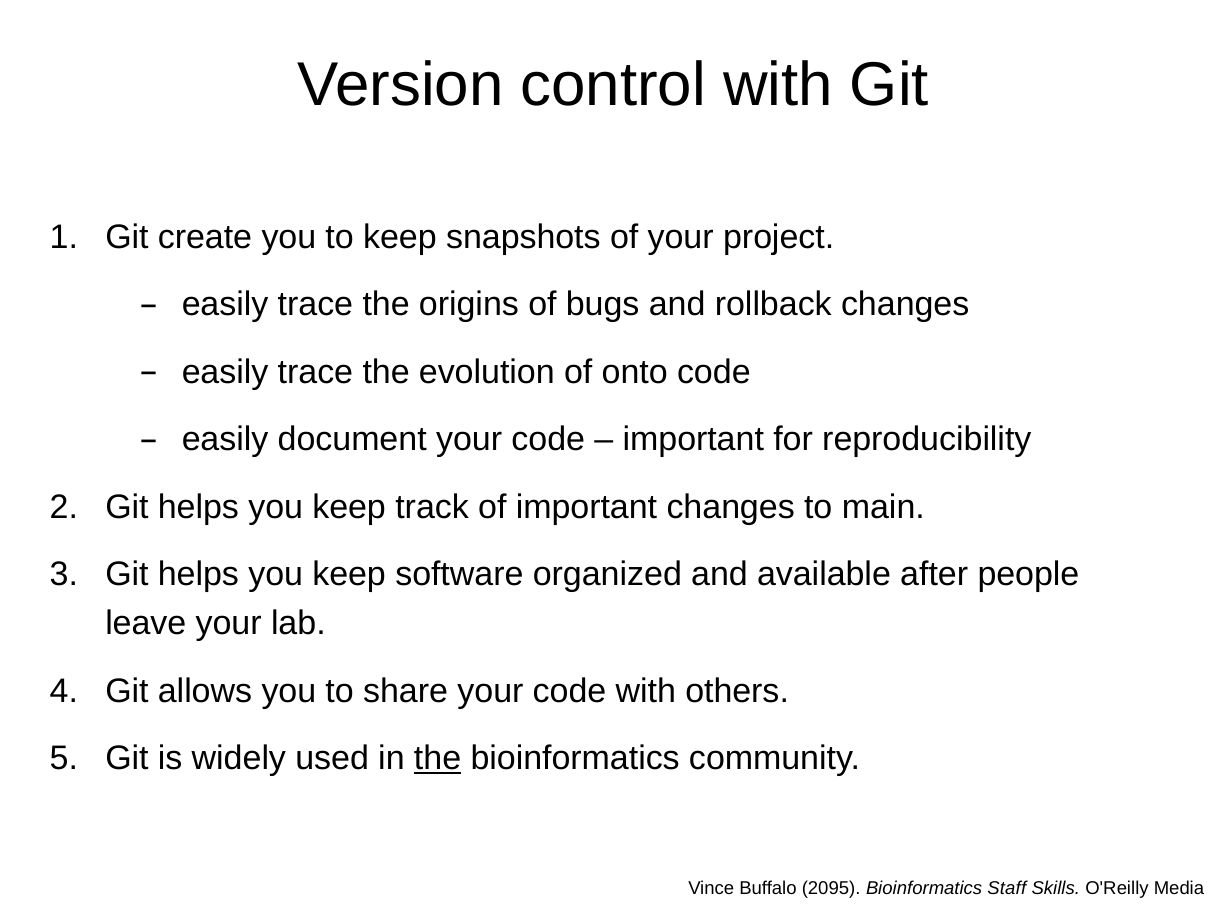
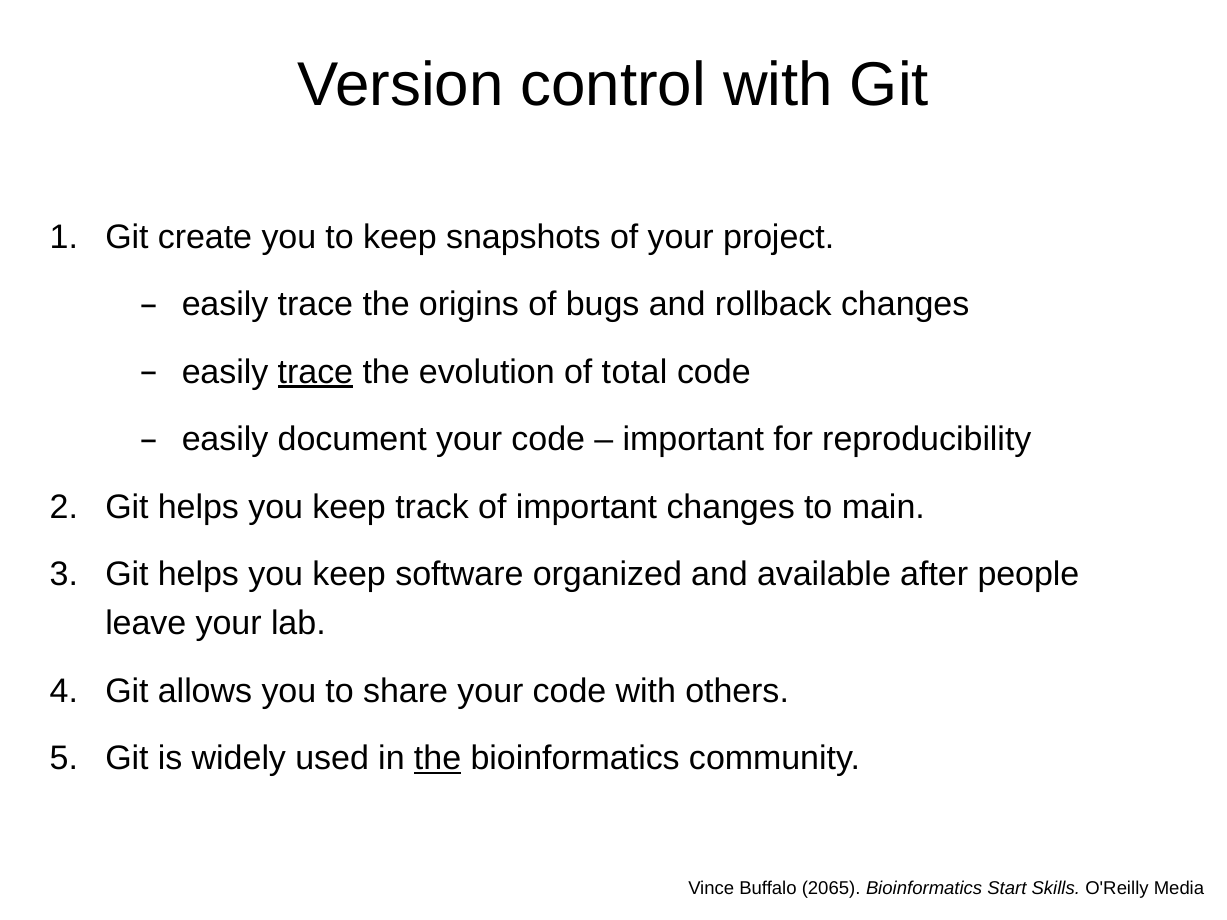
trace at (315, 372) underline: none -> present
onto: onto -> total
2095: 2095 -> 2065
Staff: Staff -> Start
